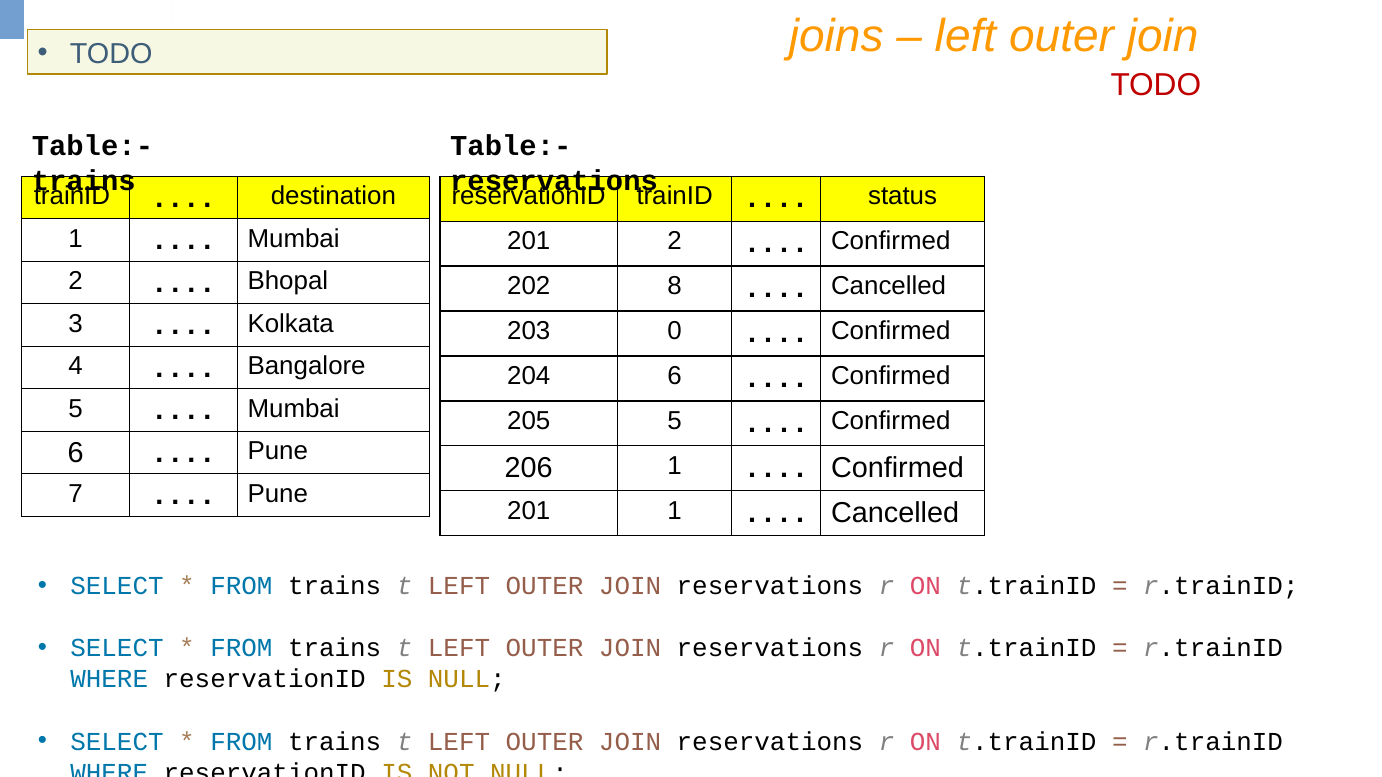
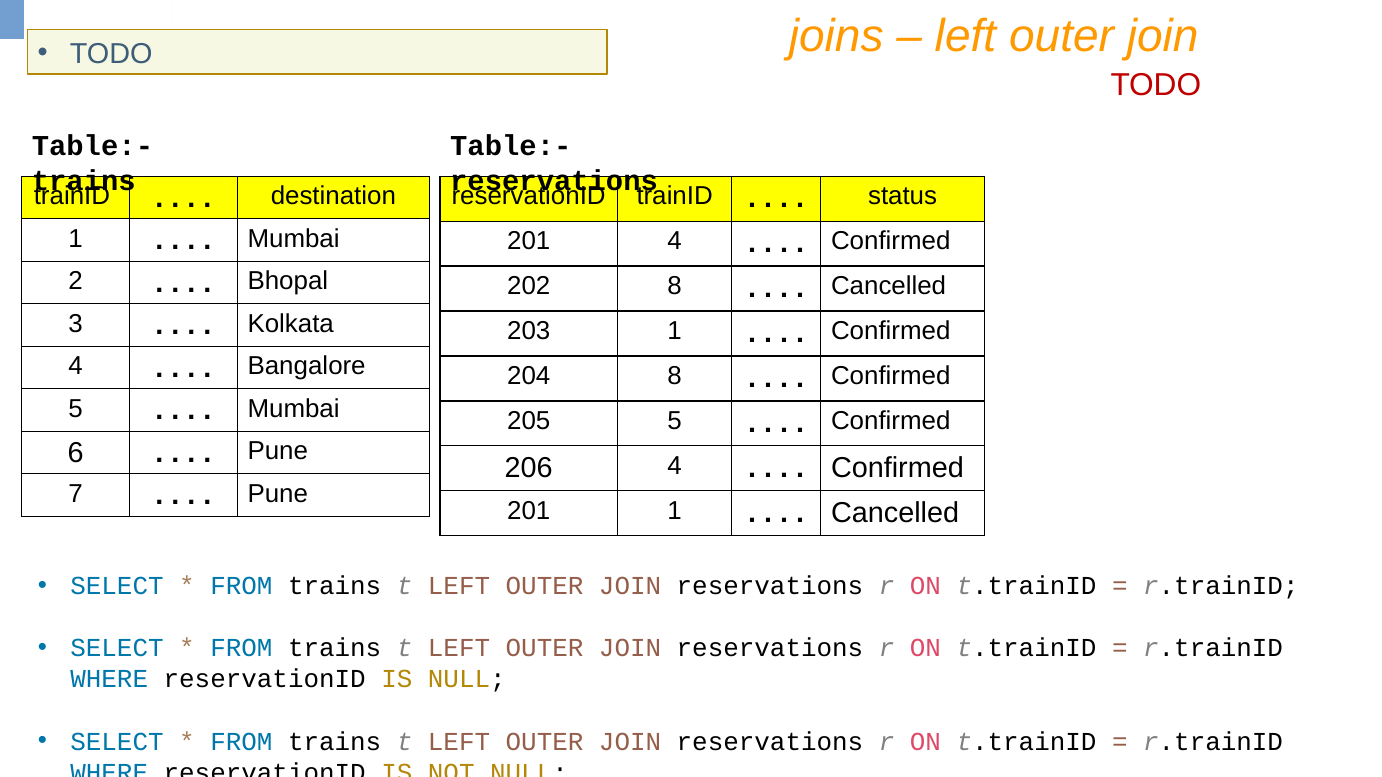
201 2: 2 -> 4
203 0: 0 -> 1
204 6: 6 -> 8
206 1: 1 -> 4
